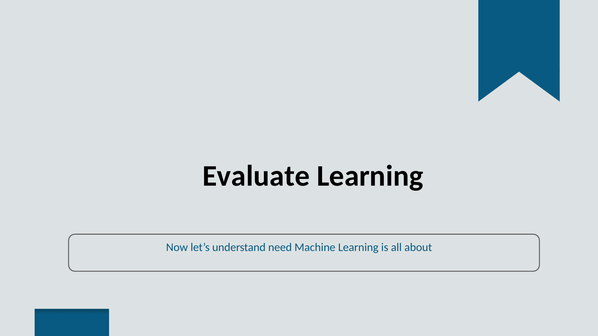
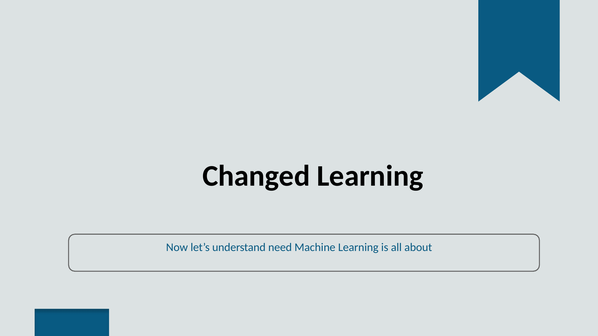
Evaluate: Evaluate -> Changed
